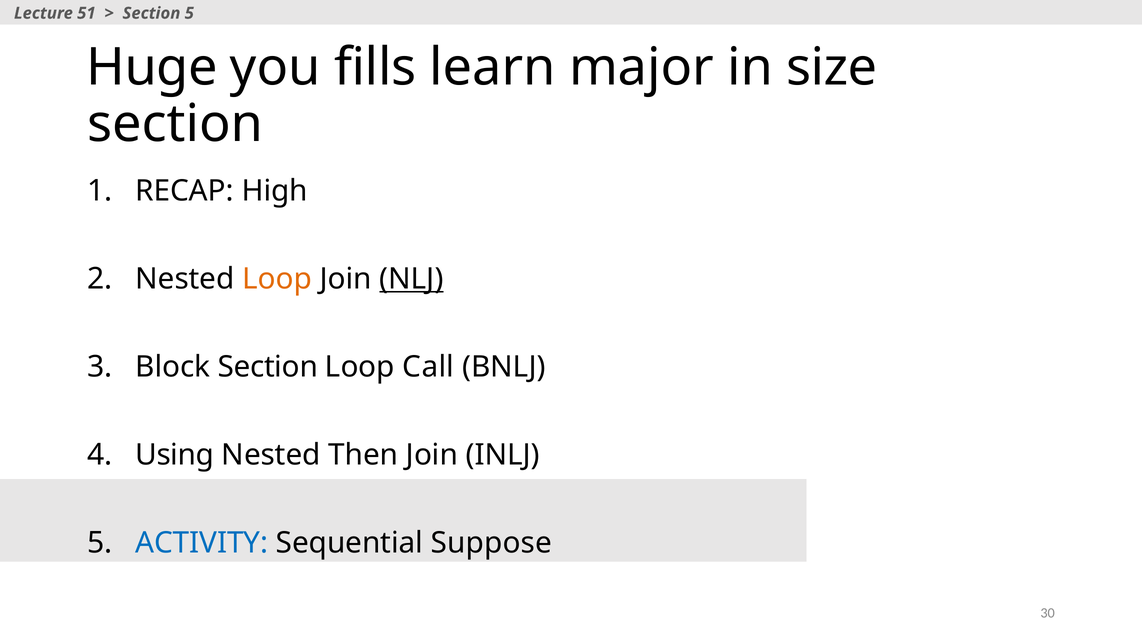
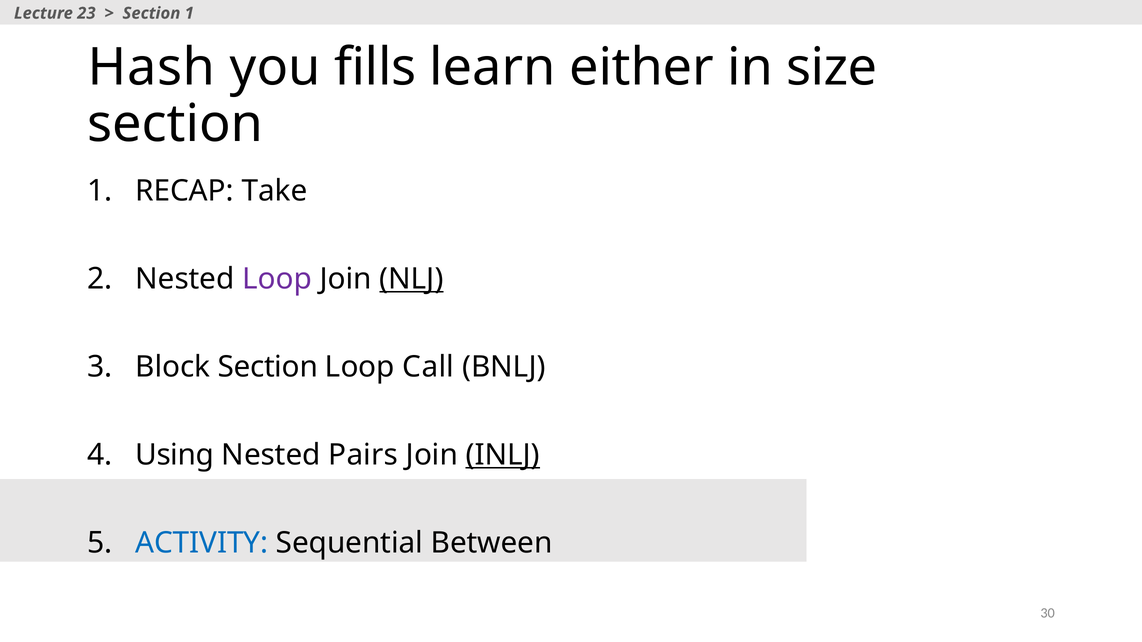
51: 51 -> 23
5 at (189, 13): 5 -> 1
Huge: Huge -> Hash
major: major -> either
High: High -> Take
Loop at (277, 279) colour: orange -> purple
Then: Then -> Pairs
INLJ underline: none -> present
Suppose: Suppose -> Between
